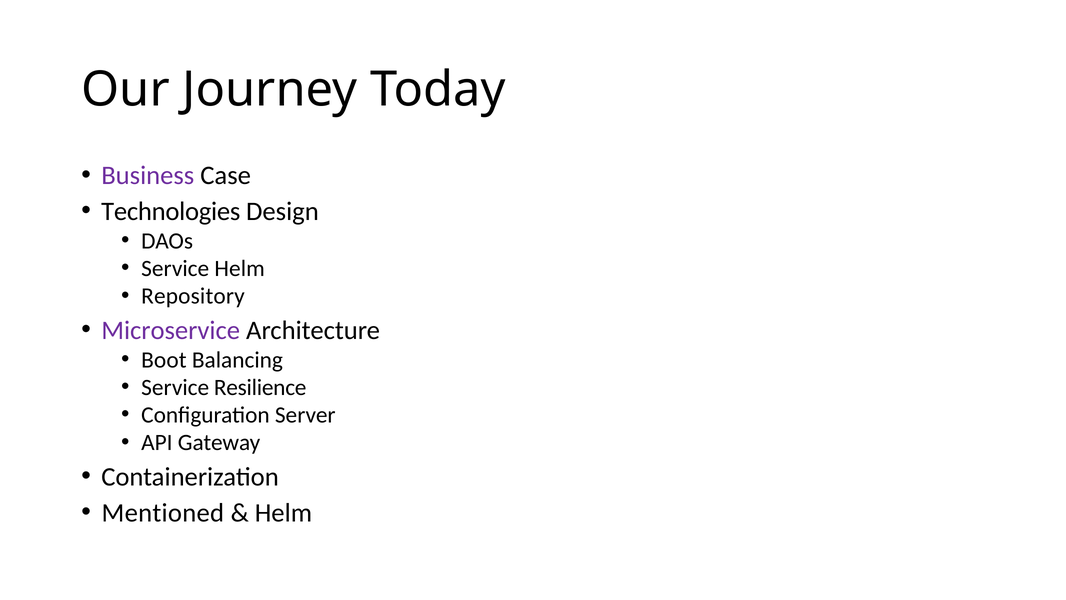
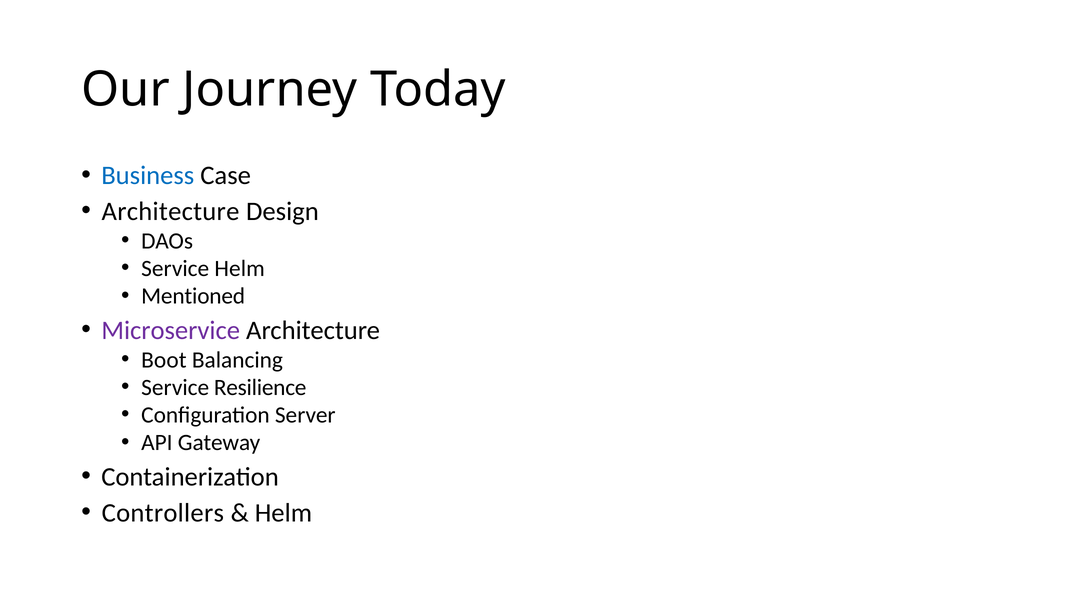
Business colour: purple -> blue
Technologies at (171, 211): Technologies -> Architecture
Repository: Repository -> Mentioned
Mentioned: Mentioned -> Controllers
